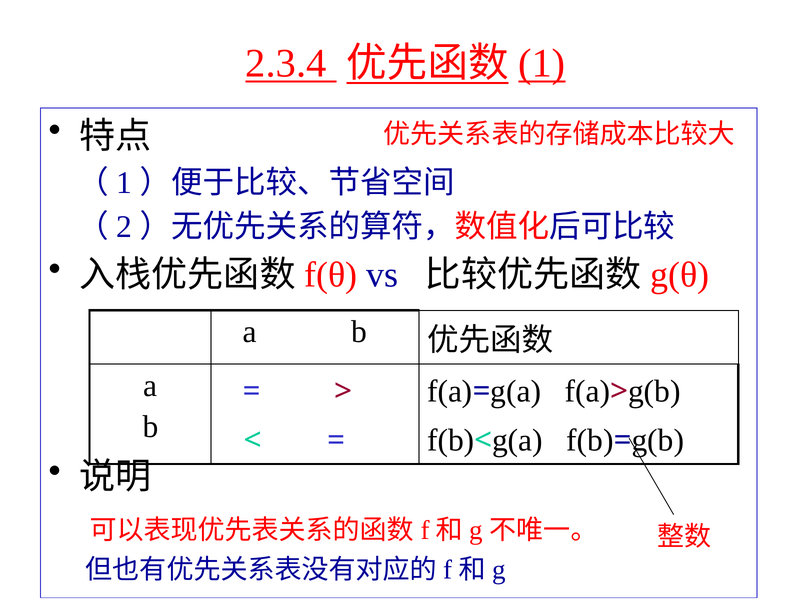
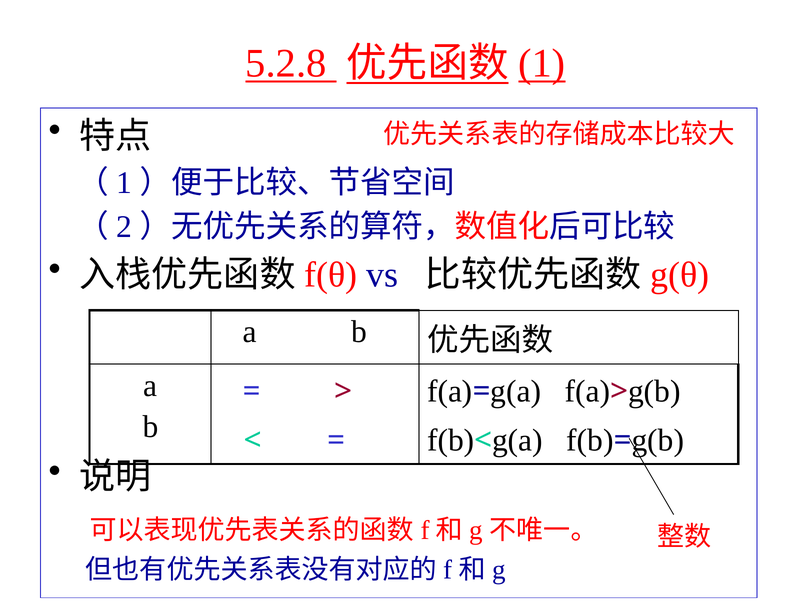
2.3.4: 2.3.4 -> 5.2.8
